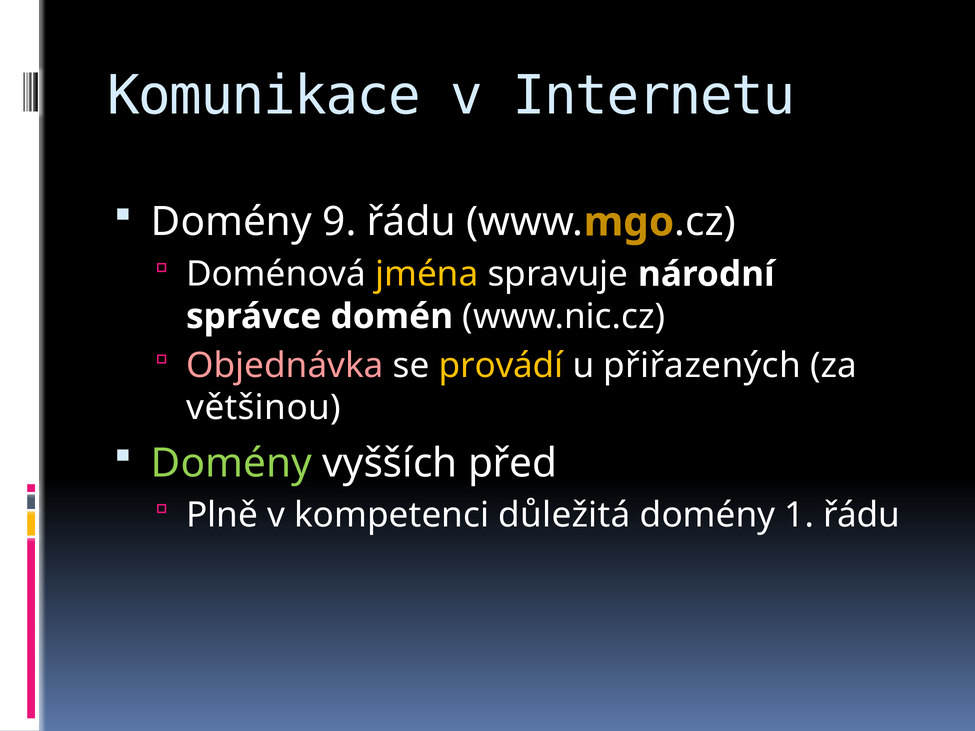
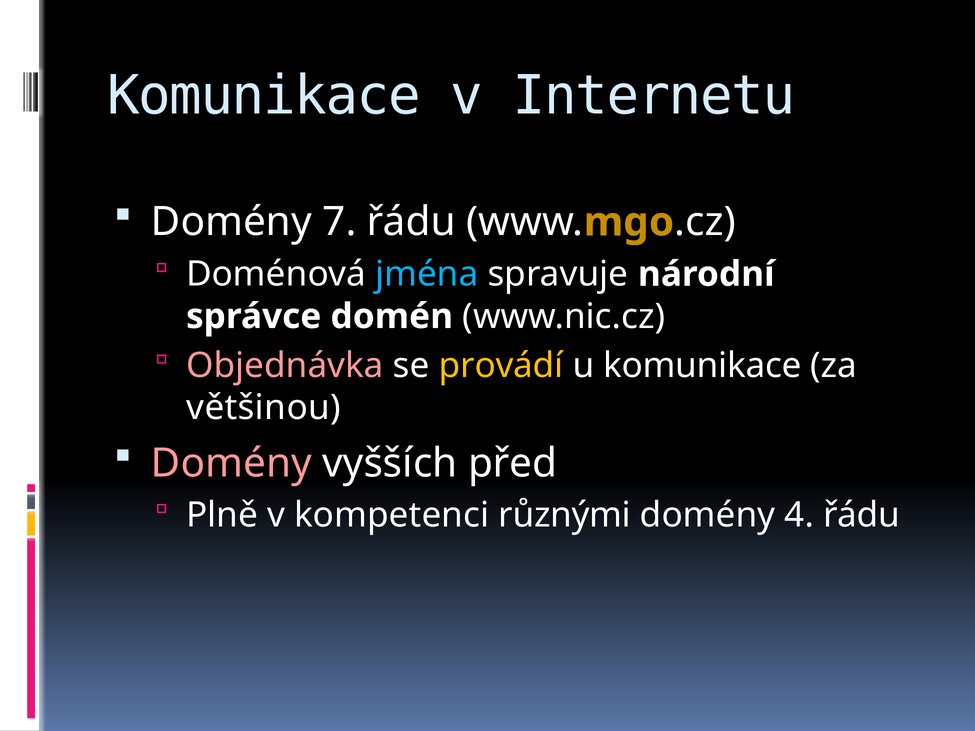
9: 9 -> 7
jména colour: yellow -> light blue
u přiřazených: přiřazených -> komunikace
Domény at (231, 463) colour: light green -> pink
důležitá: důležitá -> různými
1: 1 -> 4
